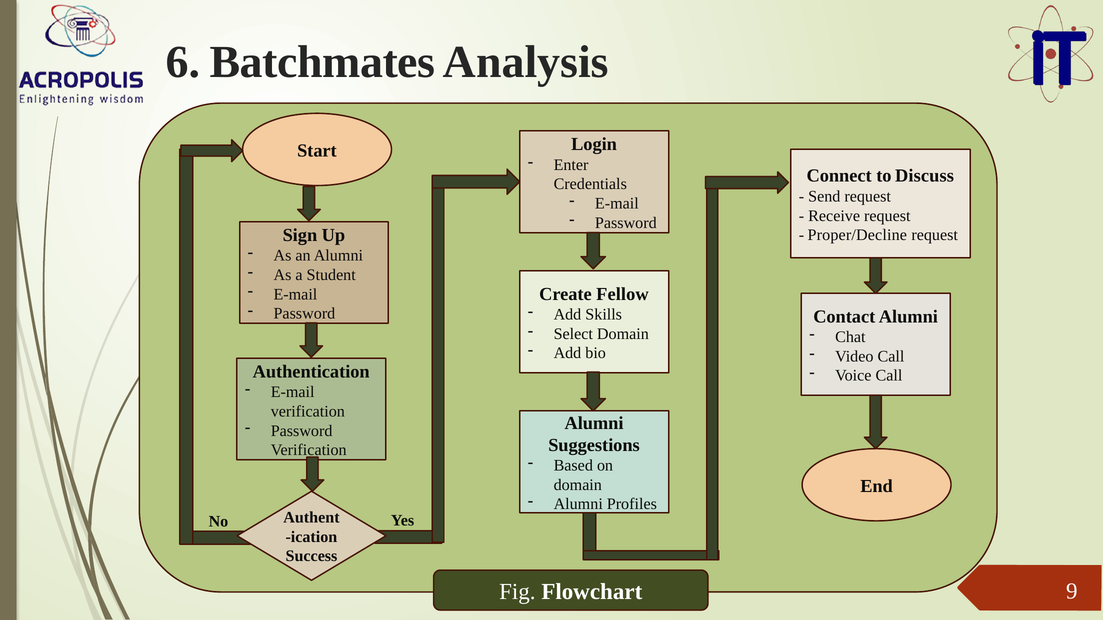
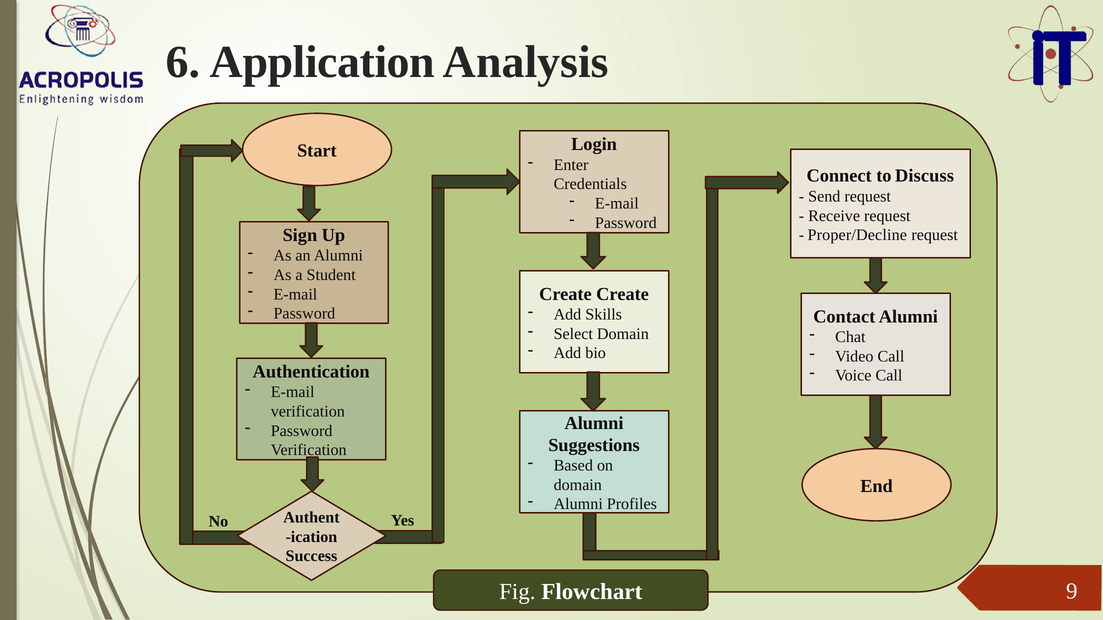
Batchmates: Batchmates -> Application
Create Fellow: Fellow -> Create
